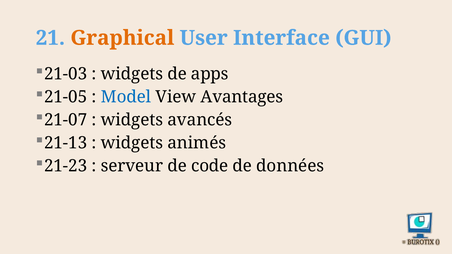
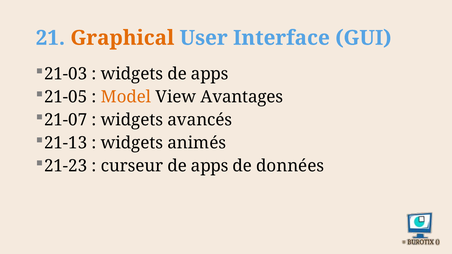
Model colour: blue -> orange
serveur: serveur -> curseur
code at (210, 166): code -> apps
